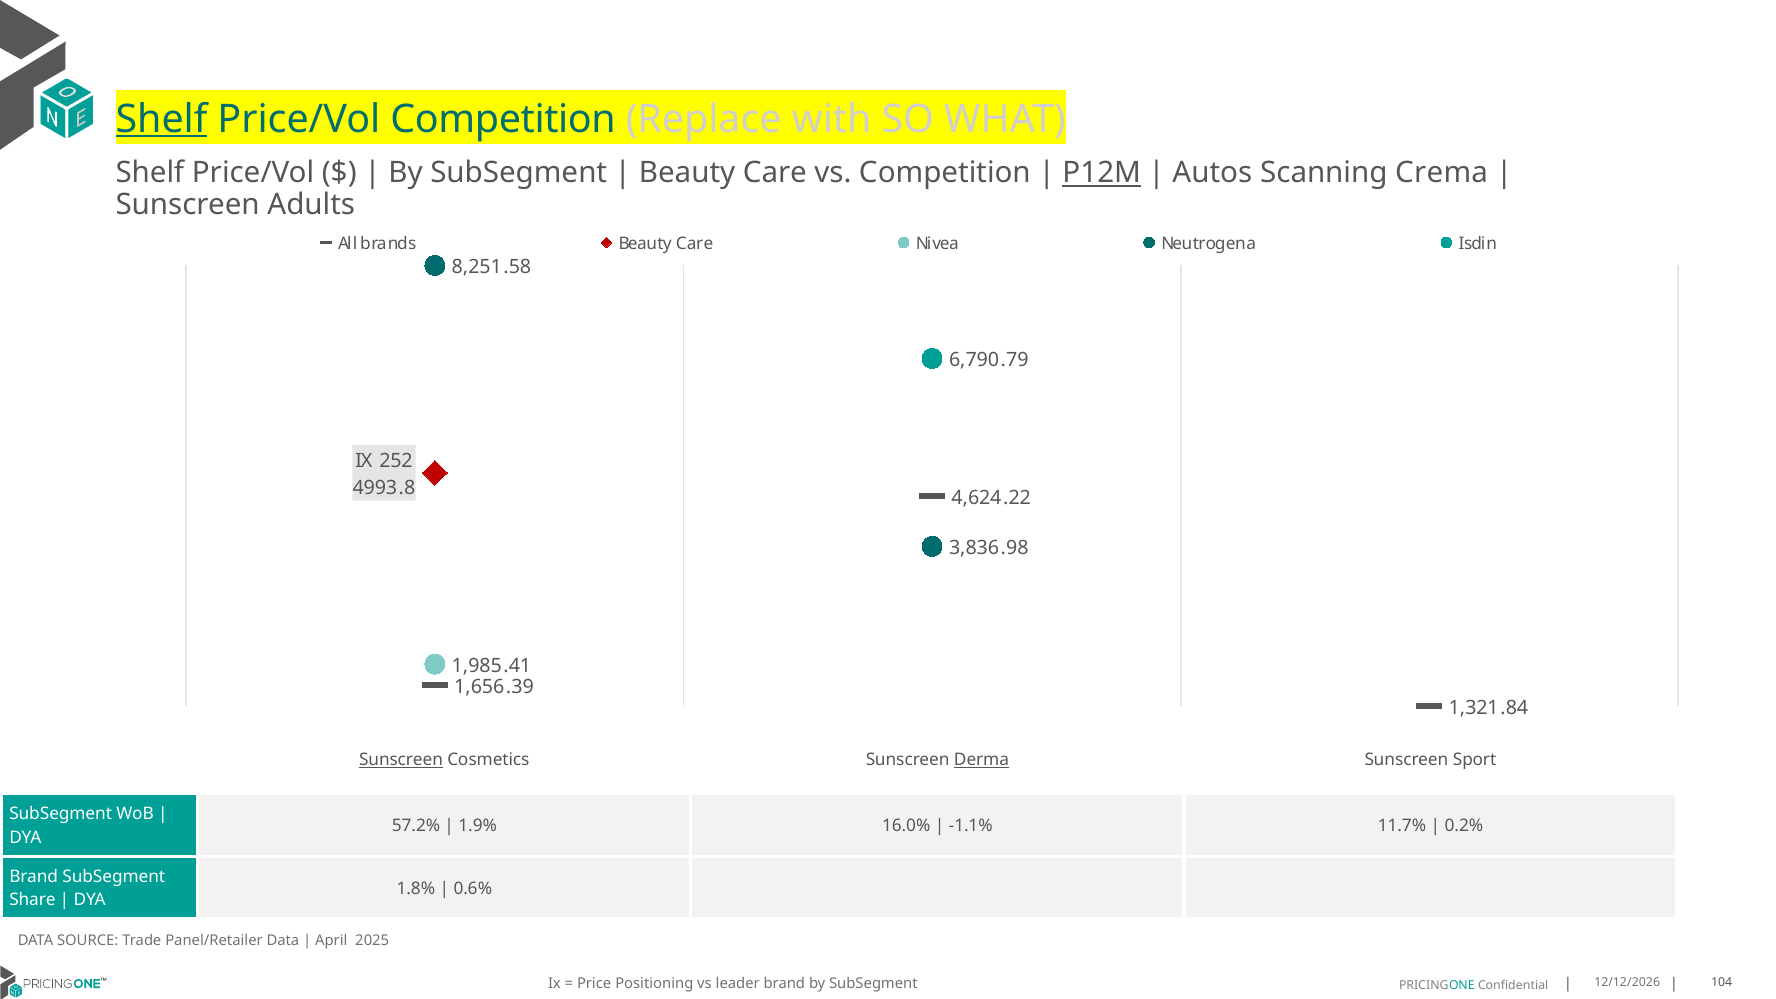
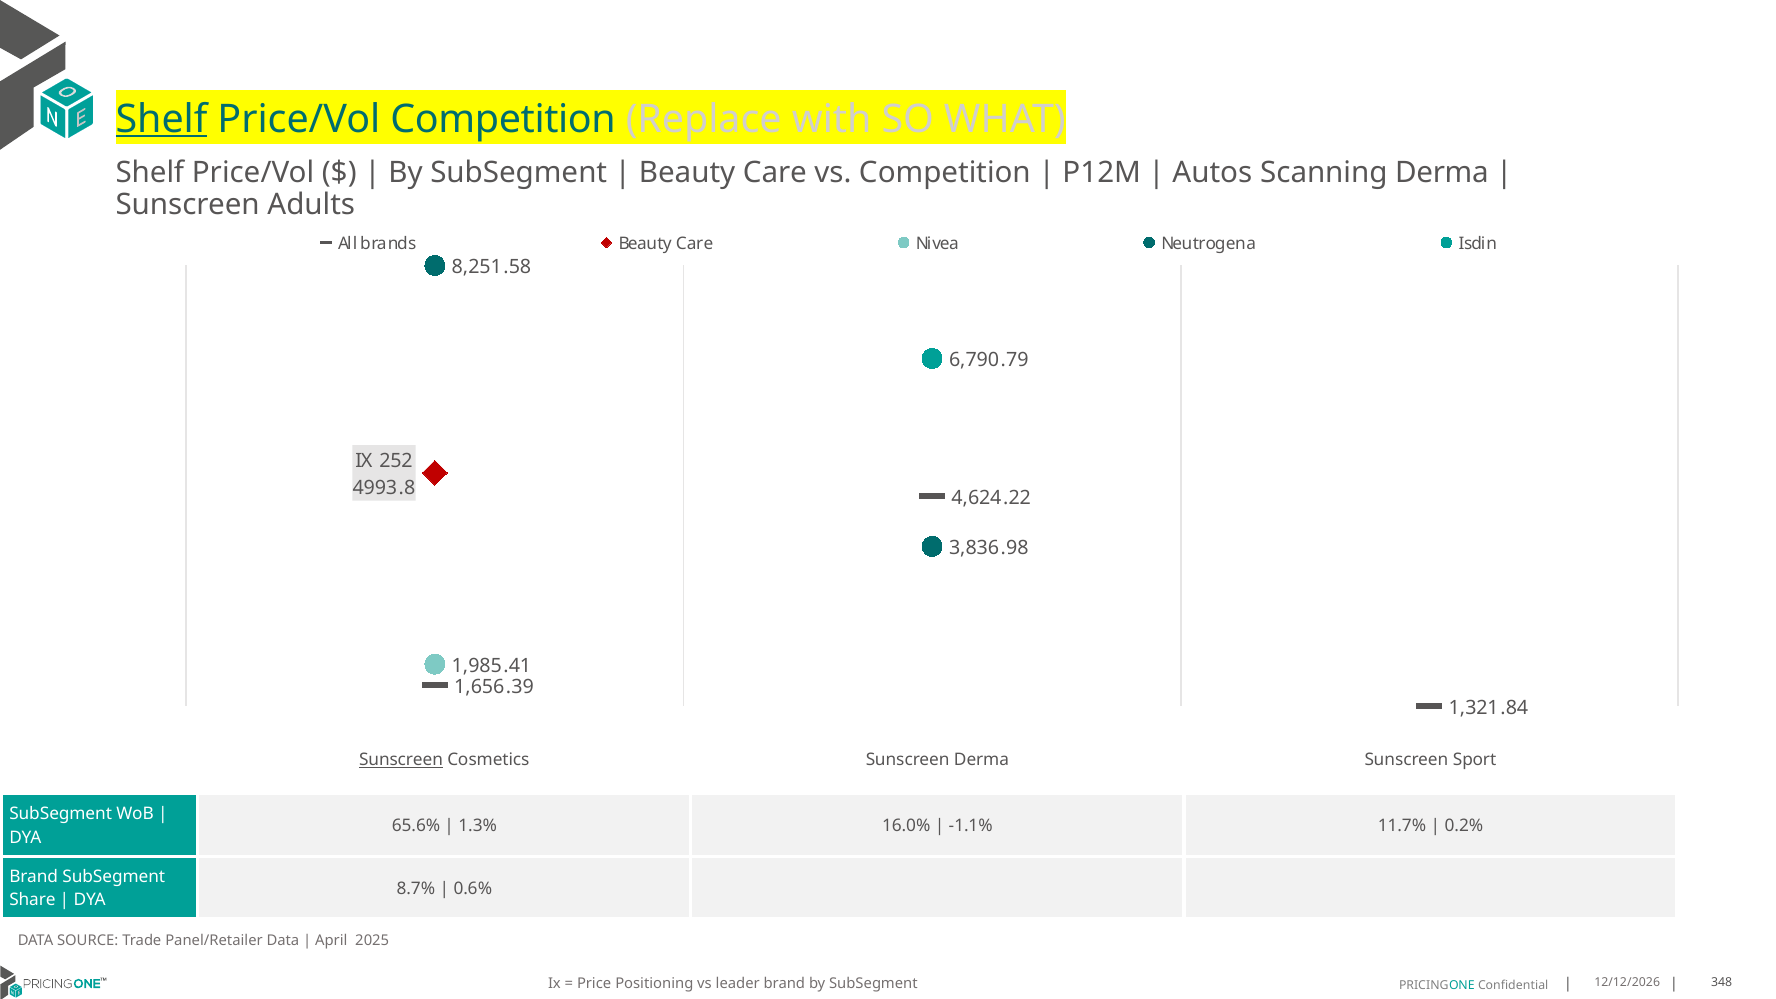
P12M underline: present -> none
Scanning Crema: Crema -> Derma
Derma at (981, 760) underline: present -> none
57.2%: 57.2% -> 65.6%
1.9%: 1.9% -> 1.3%
1.8%: 1.8% -> 8.7%
104: 104 -> 348
